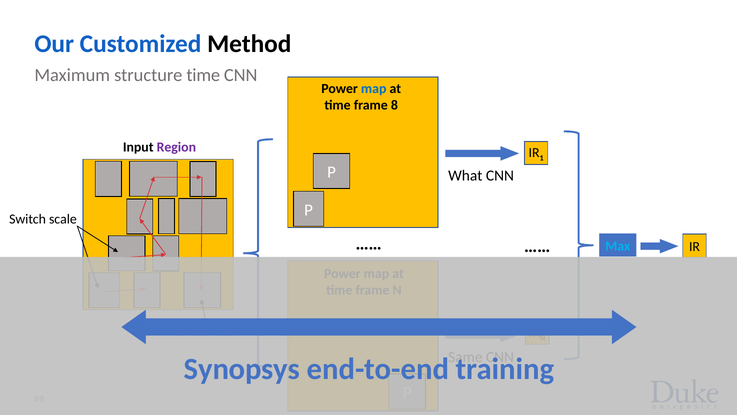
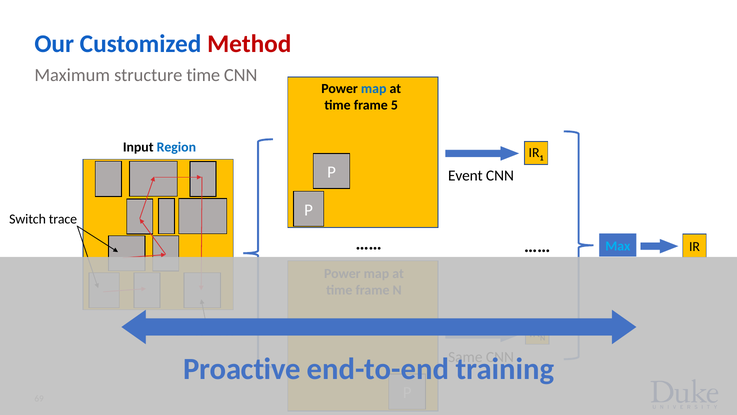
Method colour: black -> red
8: 8 -> 5
Region colour: purple -> blue
What: What -> Event
scale: scale -> trace
Synopsys: Synopsys -> Proactive
